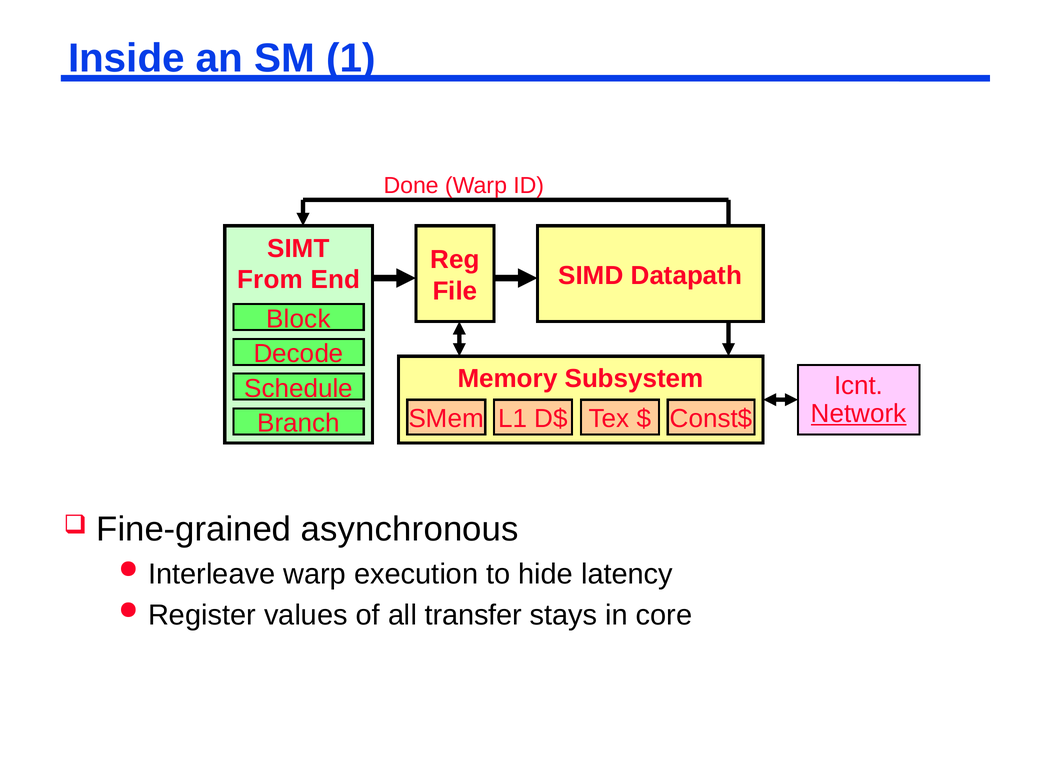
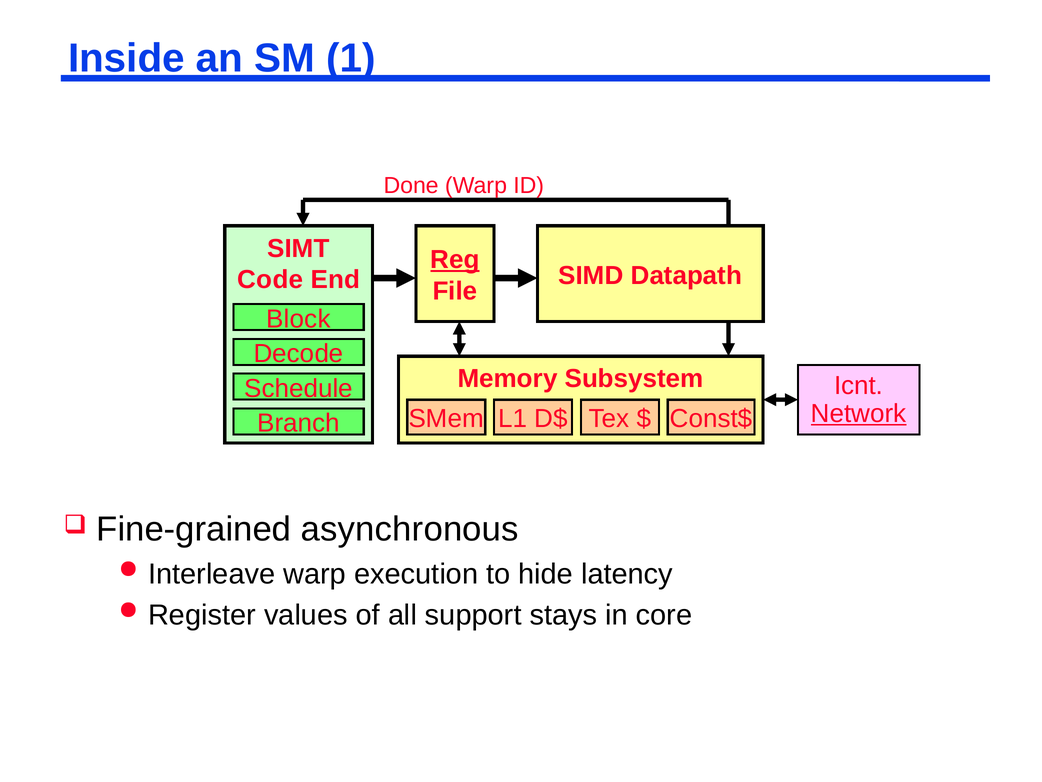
Reg underline: none -> present
From: From -> Code
transfer: transfer -> support
